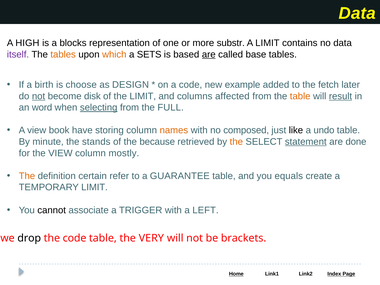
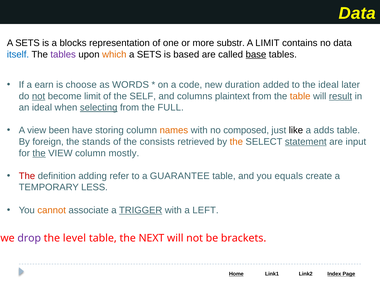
HIGH at (27, 43): HIGH -> SETS
itself colour: purple -> blue
tables at (63, 54) colour: orange -> purple
are at (209, 54) underline: present -> none
base underline: none -> present
birth: birth -> earn
DESIGN: DESIGN -> WORDS
example: example -> duration
the fetch: fetch -> ideal
become disk: disk -> limit
the LIMIT: LIMIT -> SELF
affected: affected -> plaintext
an word: word -> ideal
book: book -> been
undo: undo -> adds
minute: minute -> foreign
because: because -> consists
done: done -> input
the at (39, 153) underline: none -> present
The at (27, 176) colour: orange -> red
certain: certain -> adding
TEMPORARY LIMIT: LIMIT -> LESS
cannot colour: black -> orange
TRIGGER underline: none -> present
drop colour: black -> purple
the code: code -> level
VERY: VERY -> NEXT
